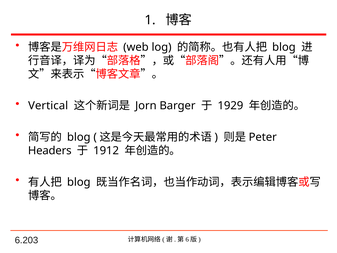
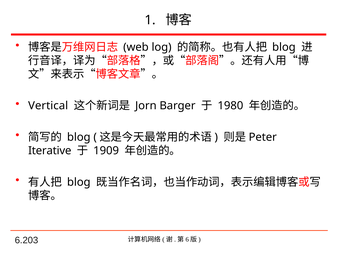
1929: 1929 -> 1980
Headers: Headers -> Iterative
1912: 1912 -> 1909
